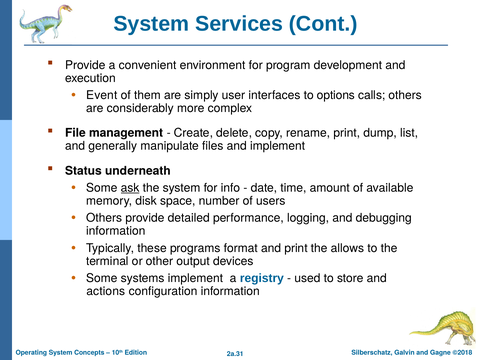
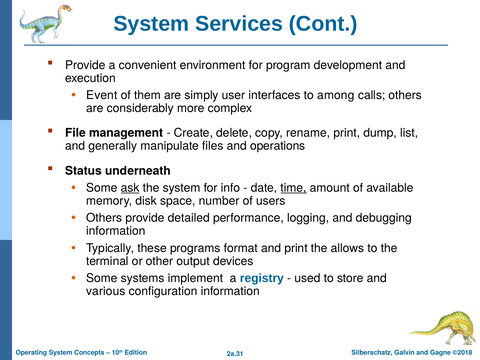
options: options -> among
and implement: implement -> operations
time underline: none -> present
actions: actions -> various
